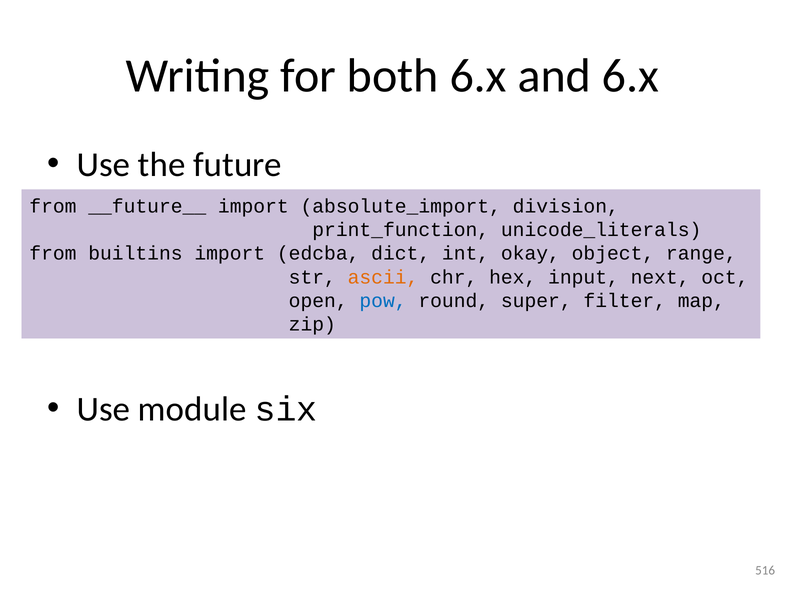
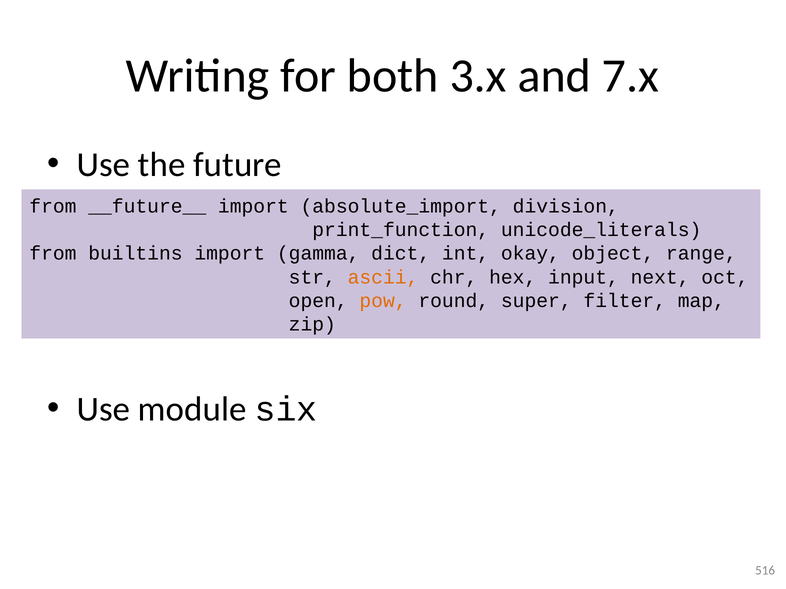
both 6.x: 6.x -> 3.x
and 6.x: 6.x -> 7.x
edcba: edcba -> gamma
pow colour: blue -> orange
